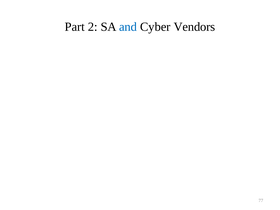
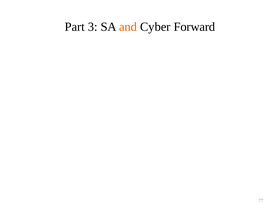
2: 2 -> 3
and colour: blue -> orange
Vendors: Vendors -> Forward
